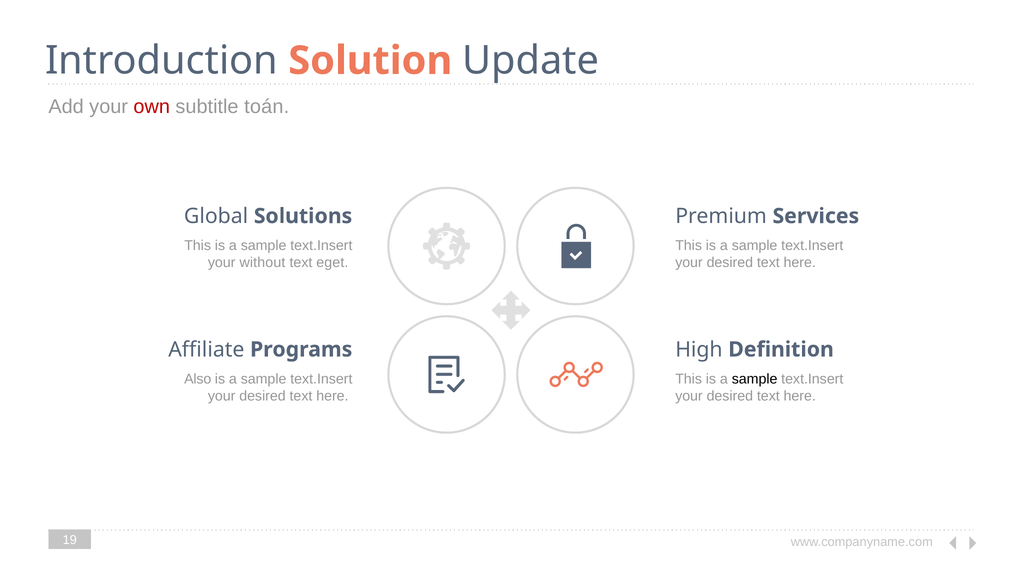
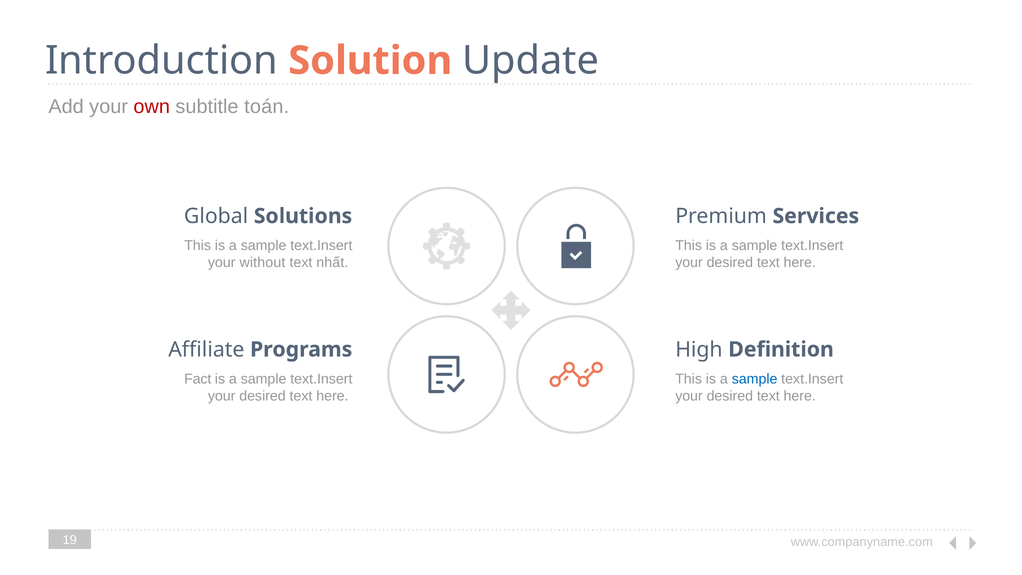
eget: eget -> nhất
Also: Also -> Fact
sample at (755, 379) colour: black -> blue
